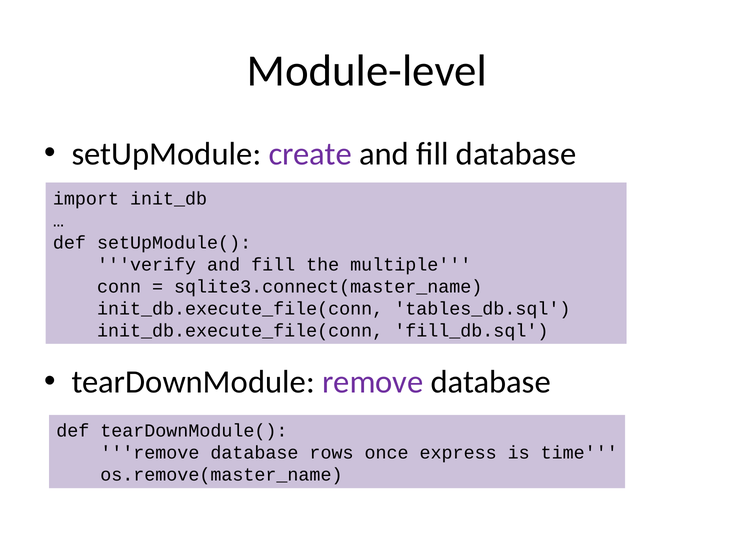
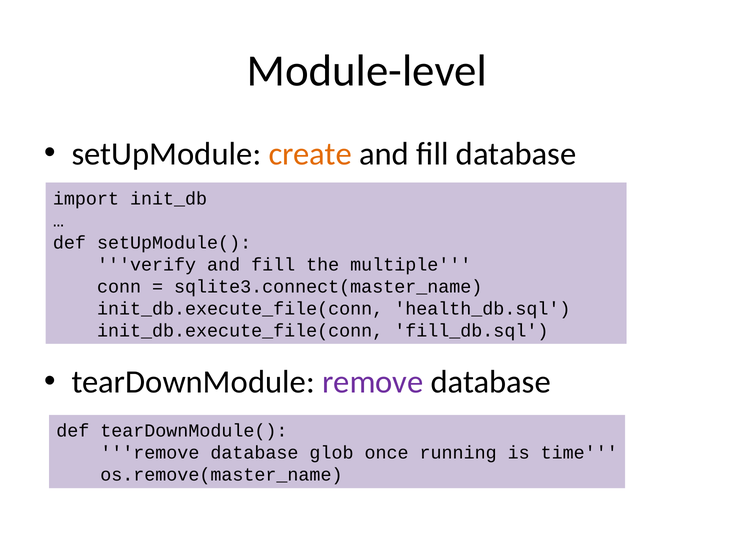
create colour: purple -> orange
tables_db.sql: tables_db.sql -> health_db.sql
rows: rows -> glob
express: express -> running
